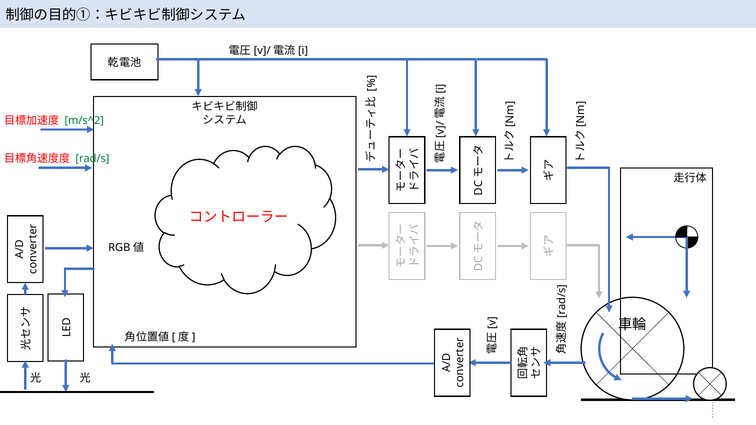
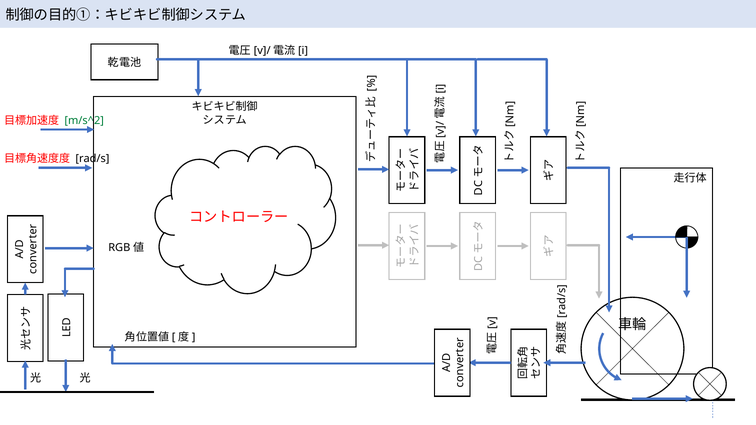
rad/s colour: green -> black
